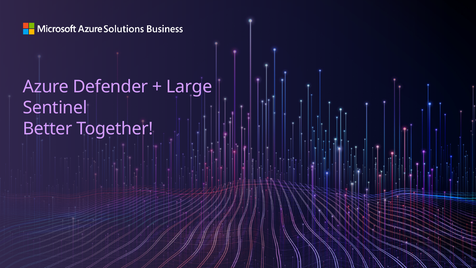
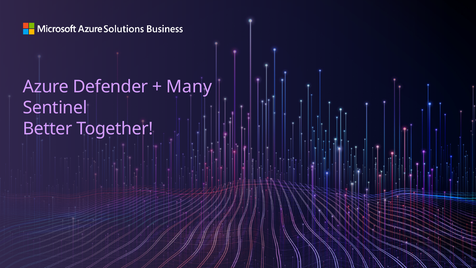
Large: Large -> Many
